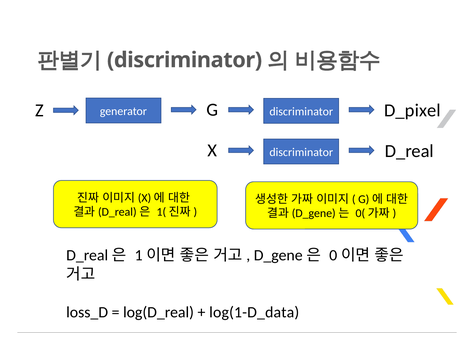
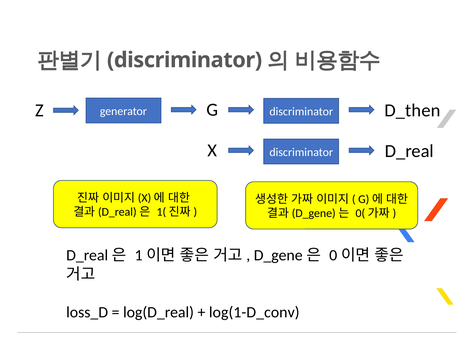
D_pixel: D_pixel -> D_then
log(1-D_data: log(1-D_data -> log(1-D_conv
